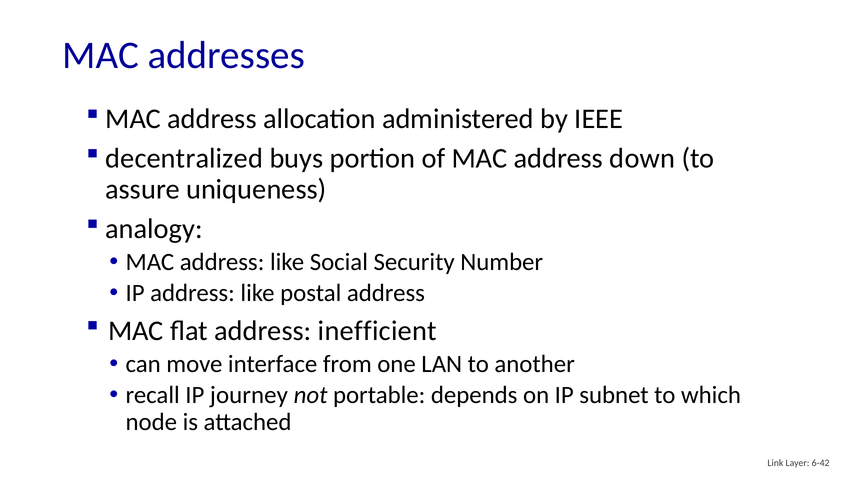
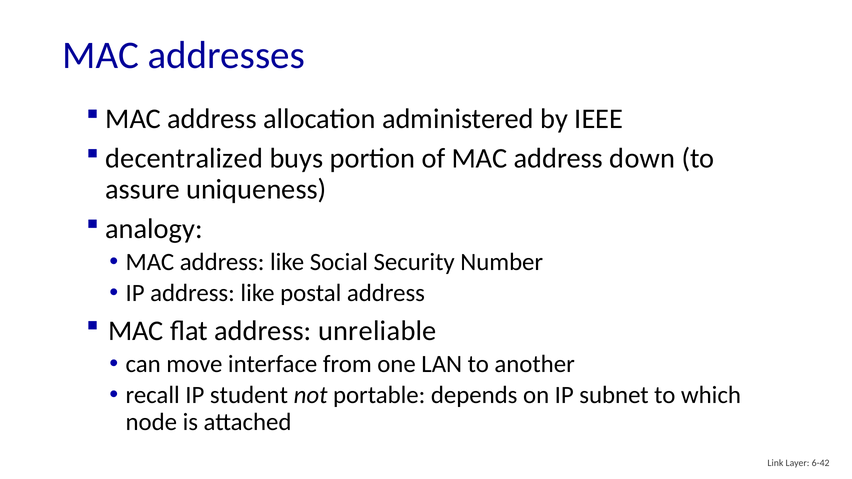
inefficient: inefficient -> unreliable
journey: journey -> student
